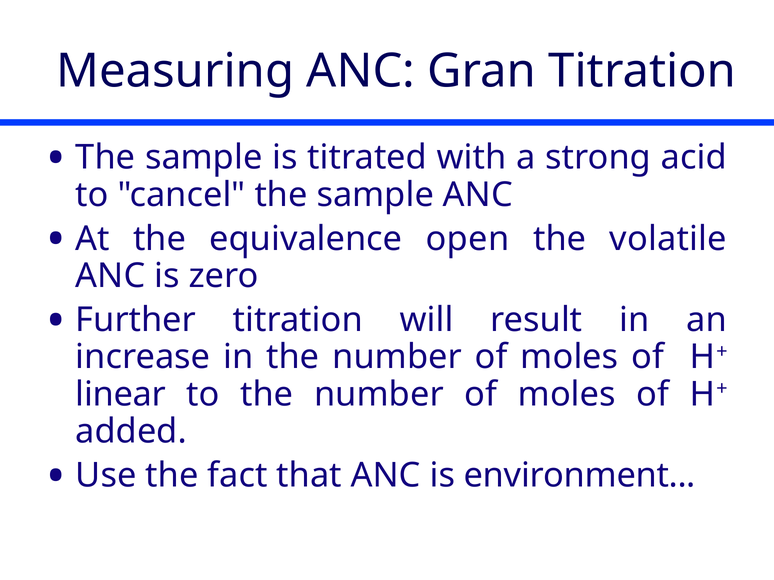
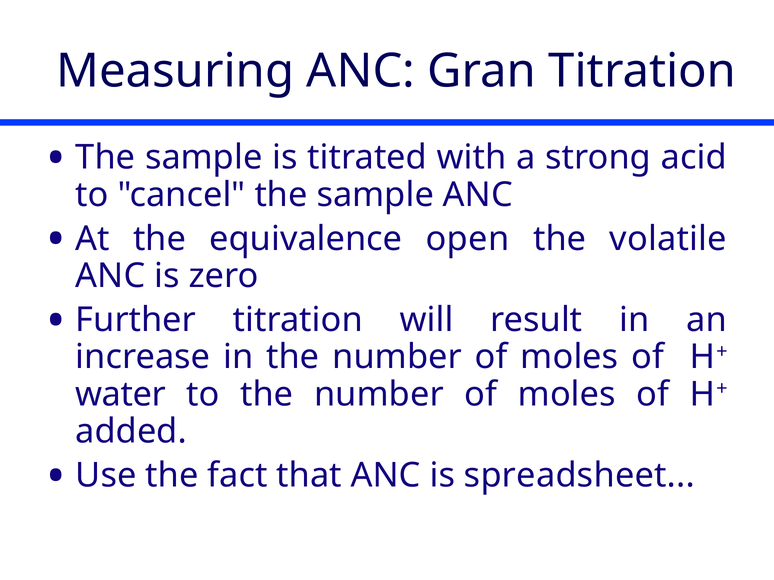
linear: linear -> water
environment: environment -> spreadsheet
